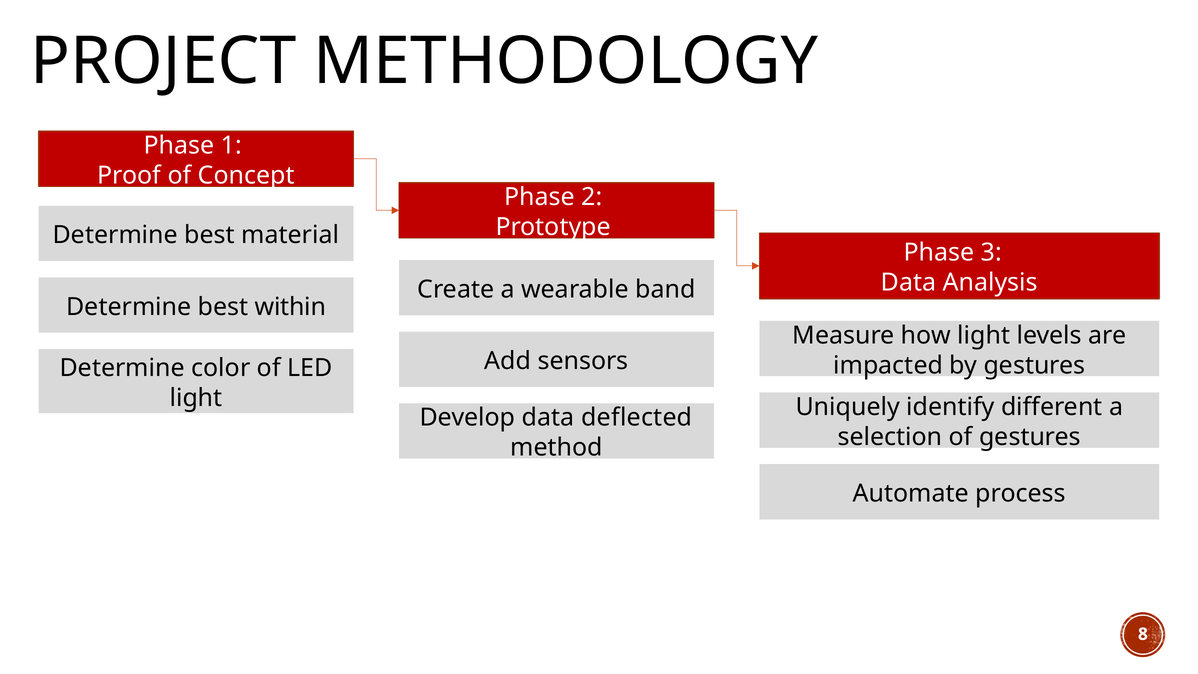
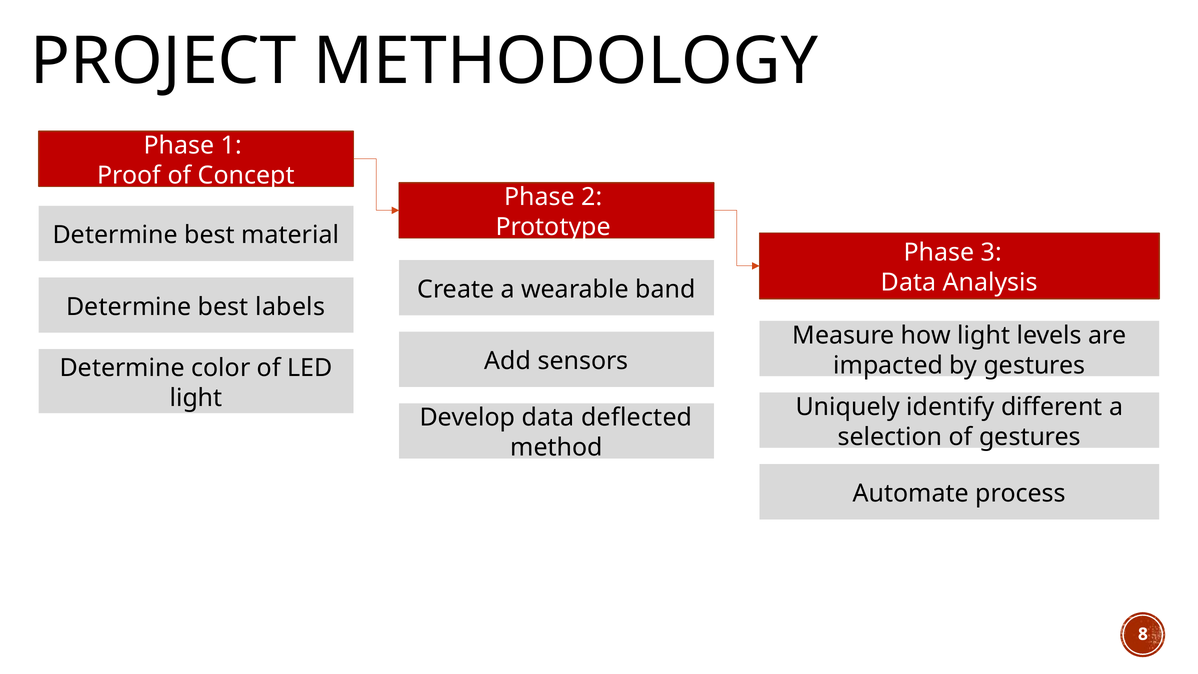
within: within -> labels
